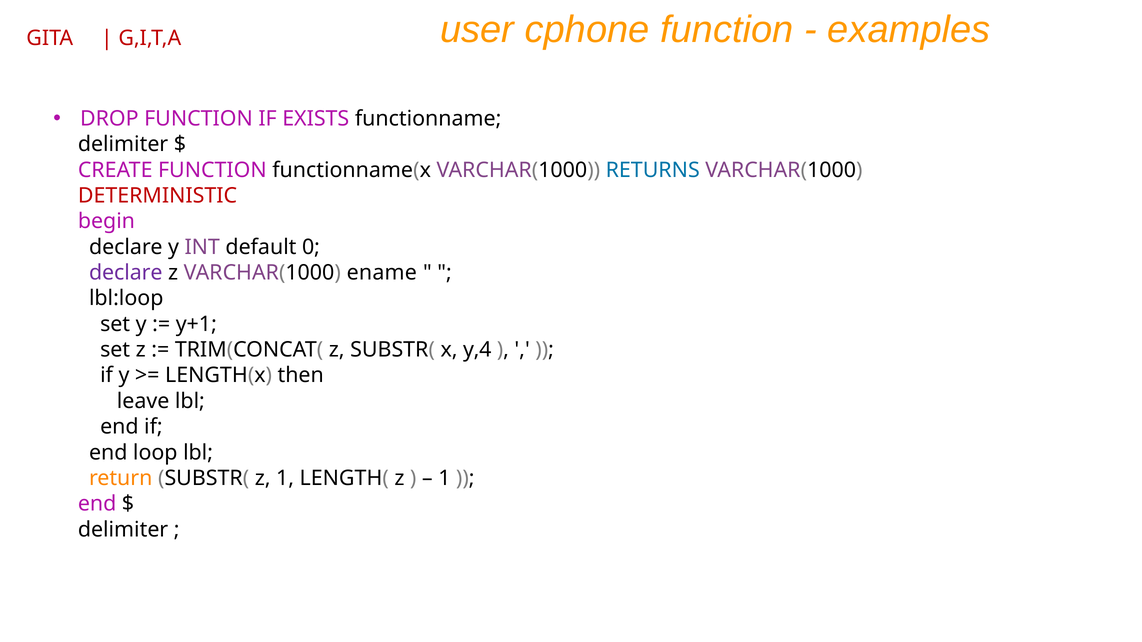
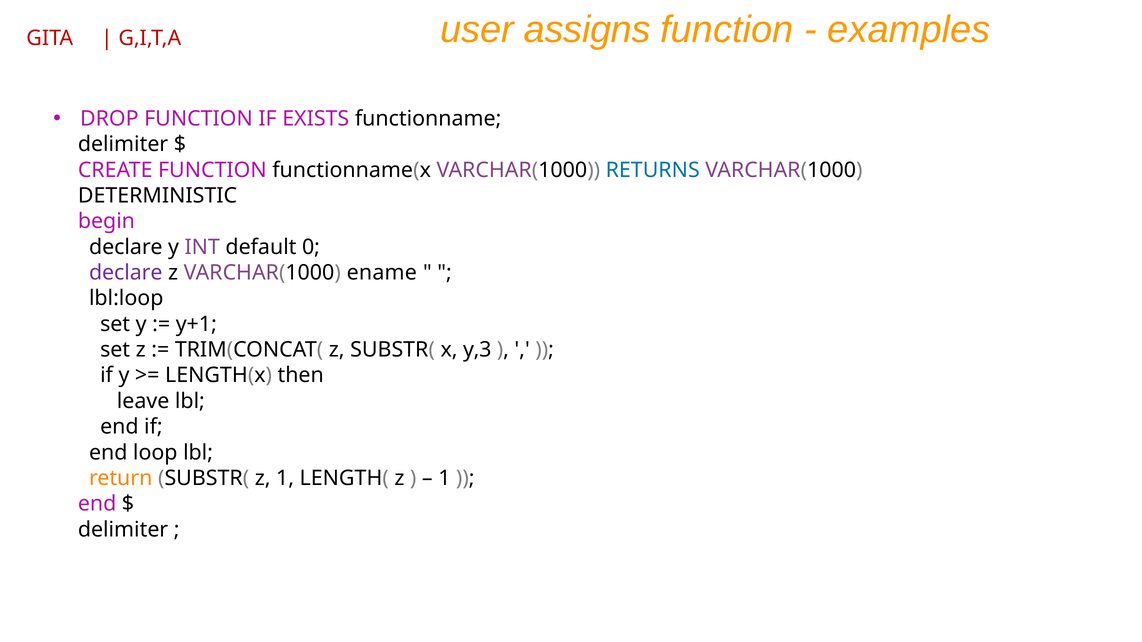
cphone: cphone -> assigns
DETERMINISTIC colour: red -> black
y,4: y,4 -> y,3
